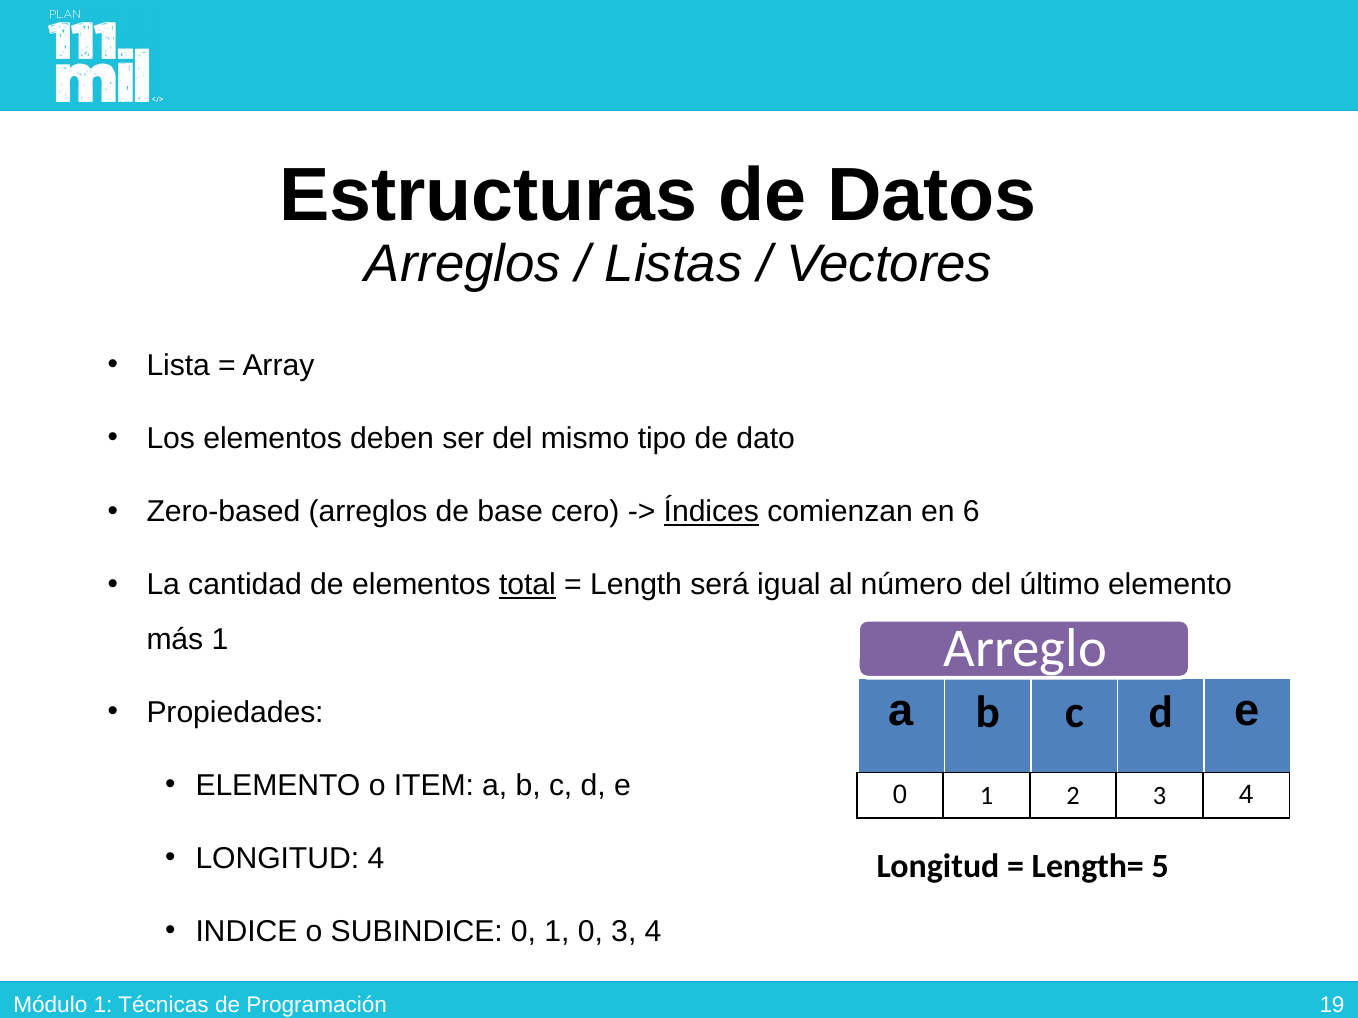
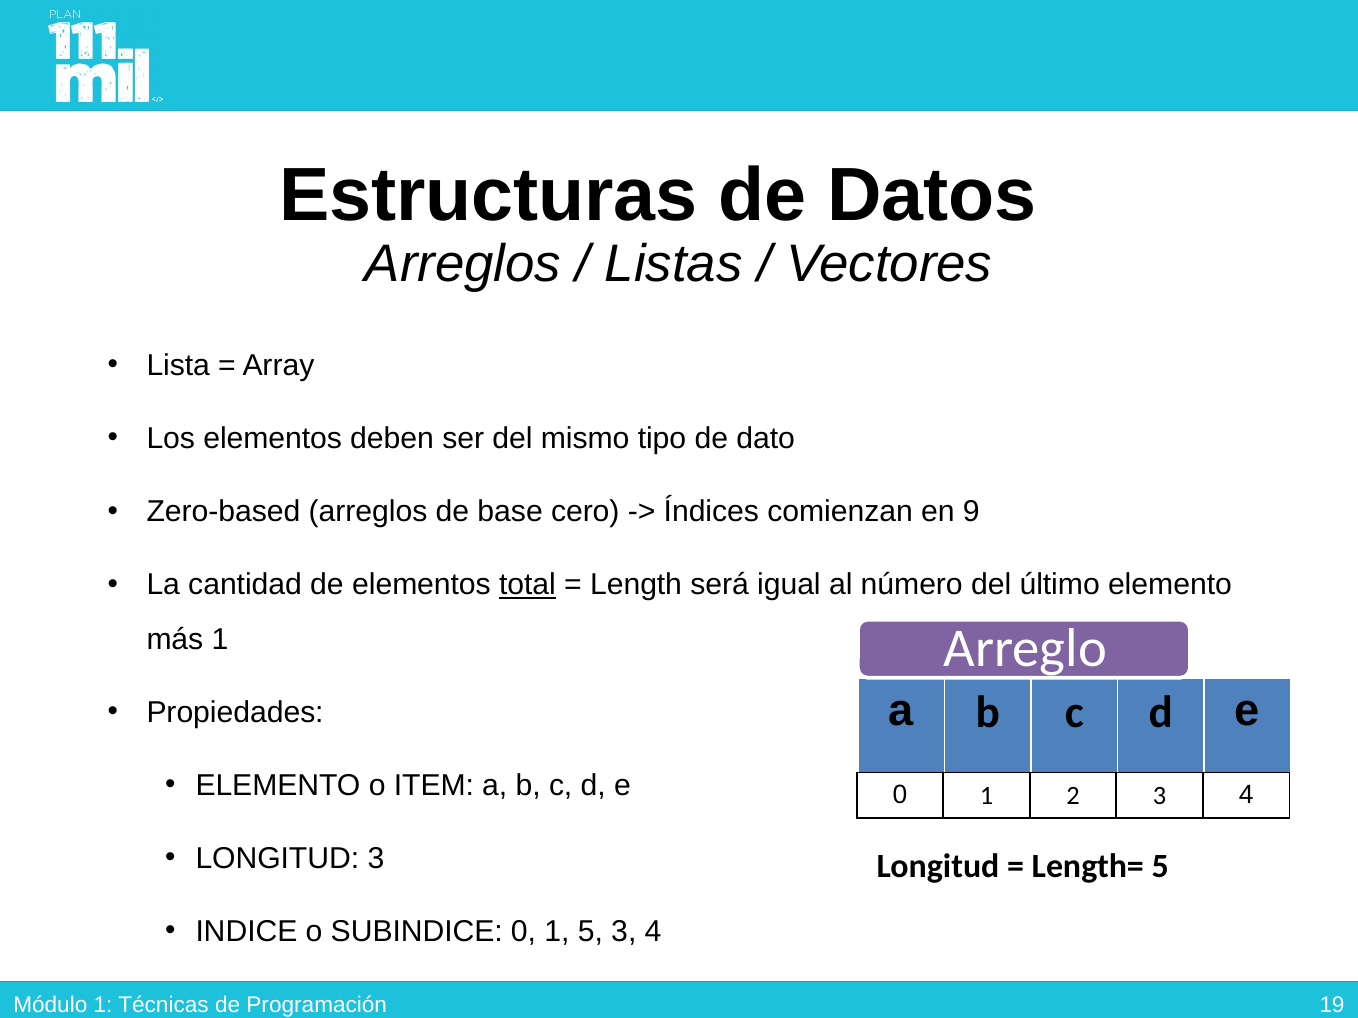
Índices underline: present -> none
6: 6 -> 9
LONGITUD 4: 4 -> 3
1 0: 0 -> 5
